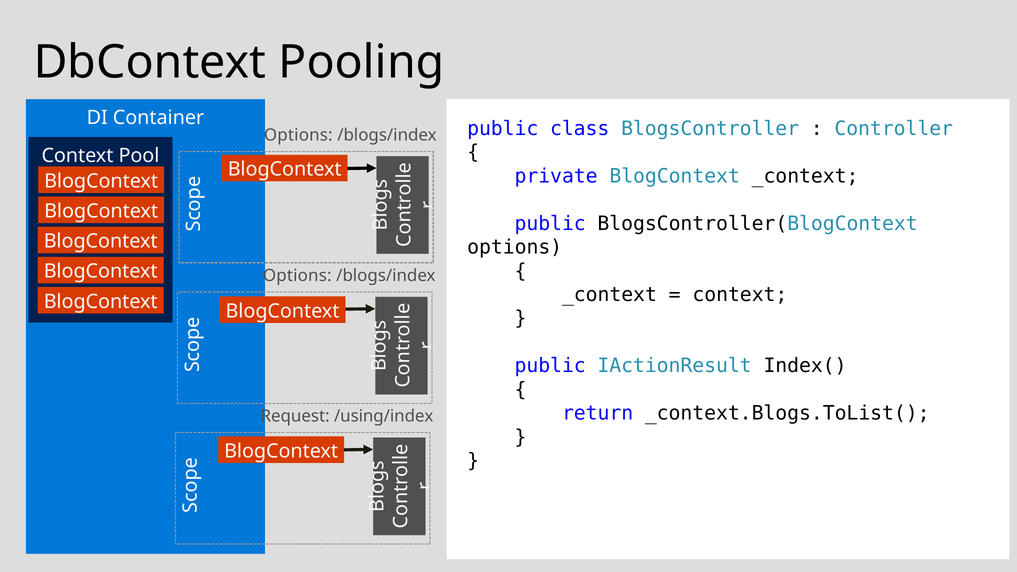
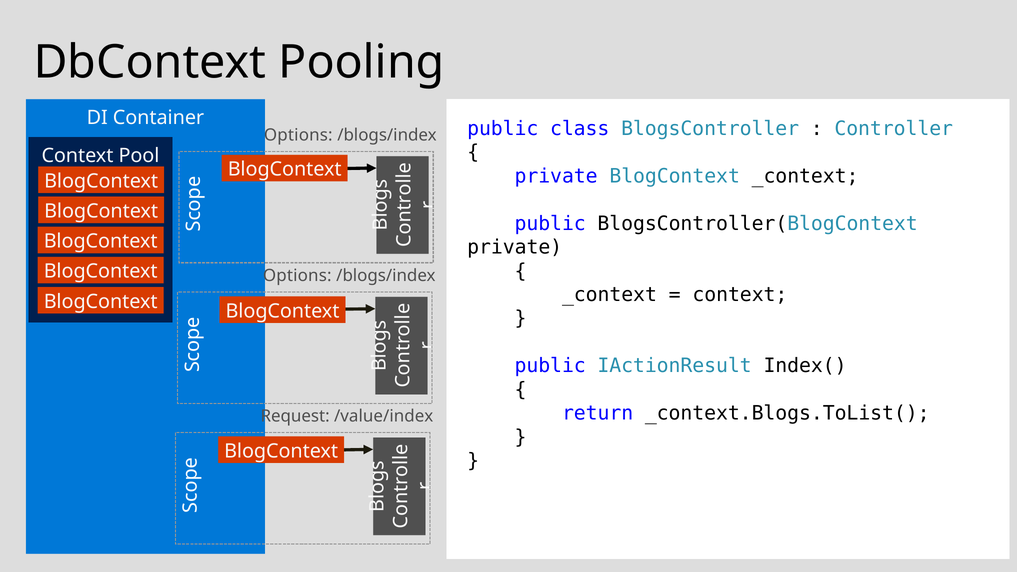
options at (515, 247): options -> private
/using/index: /using/index -> /value/index
